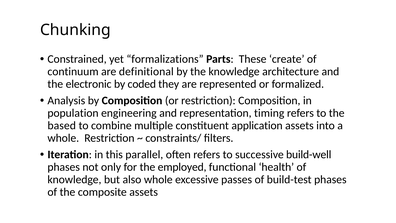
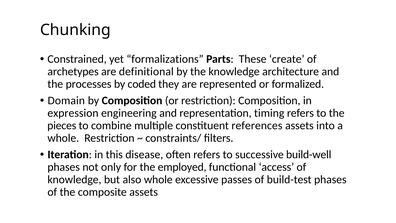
continuum: continuum -> archetypes
electronic: electronic -> processes
Analysis: Analysis -> Domain
population: population -> expression
based: based -> pieces
application: application -> references
parallel: parallel -> disease
health: health -> access
